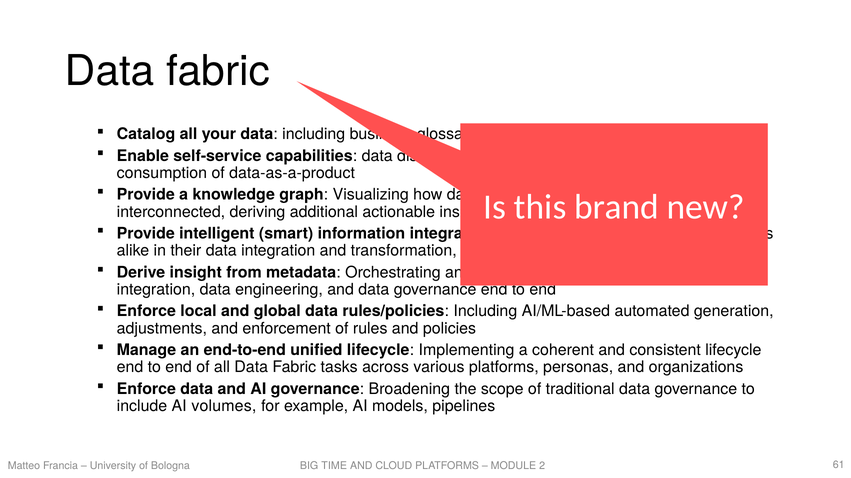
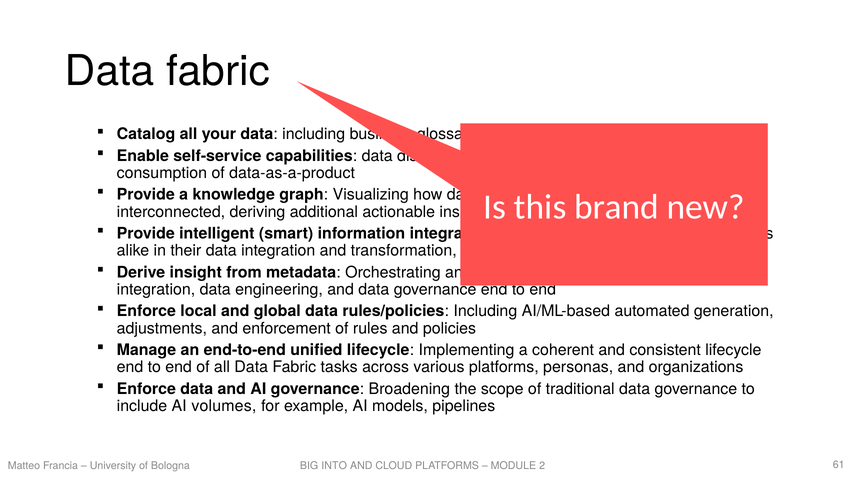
TIME: TIME -> INTO
